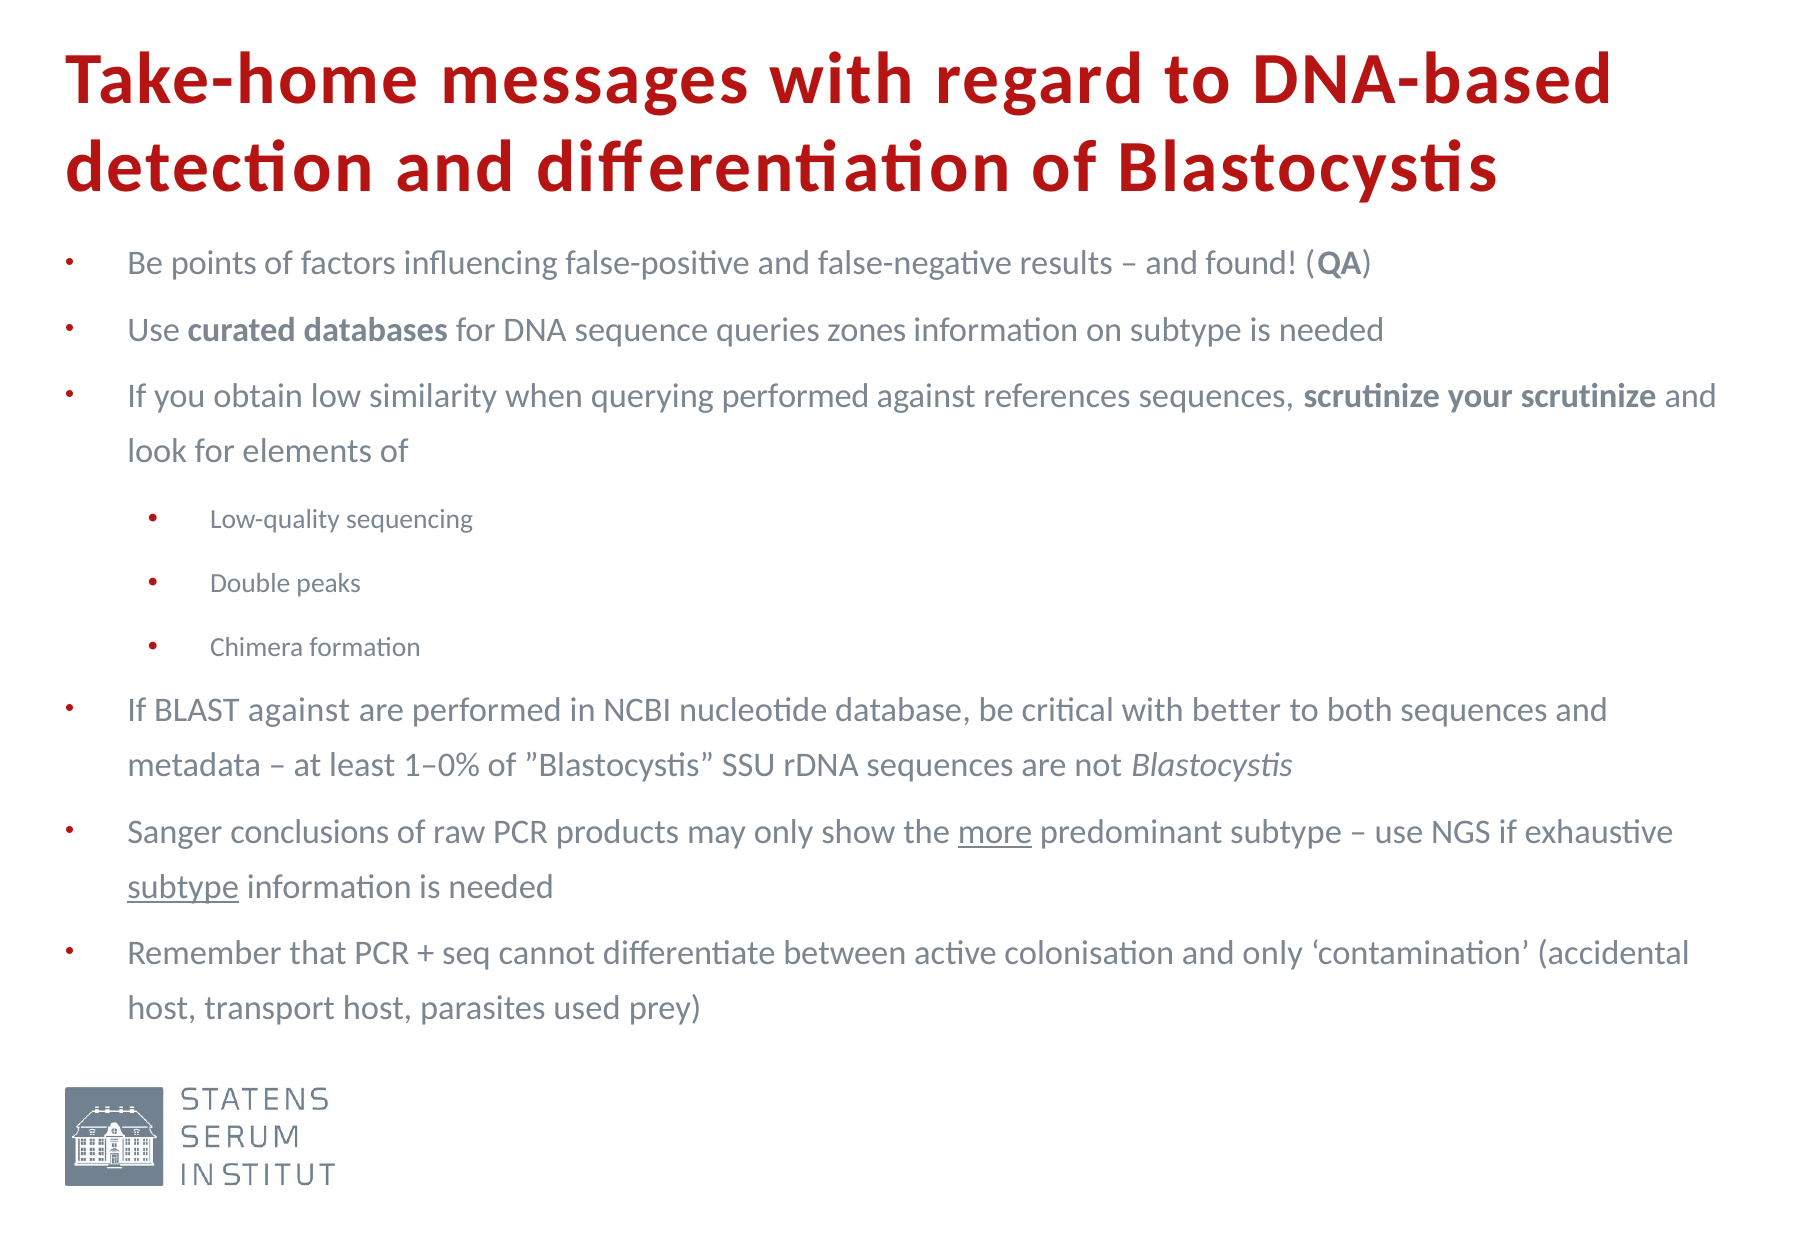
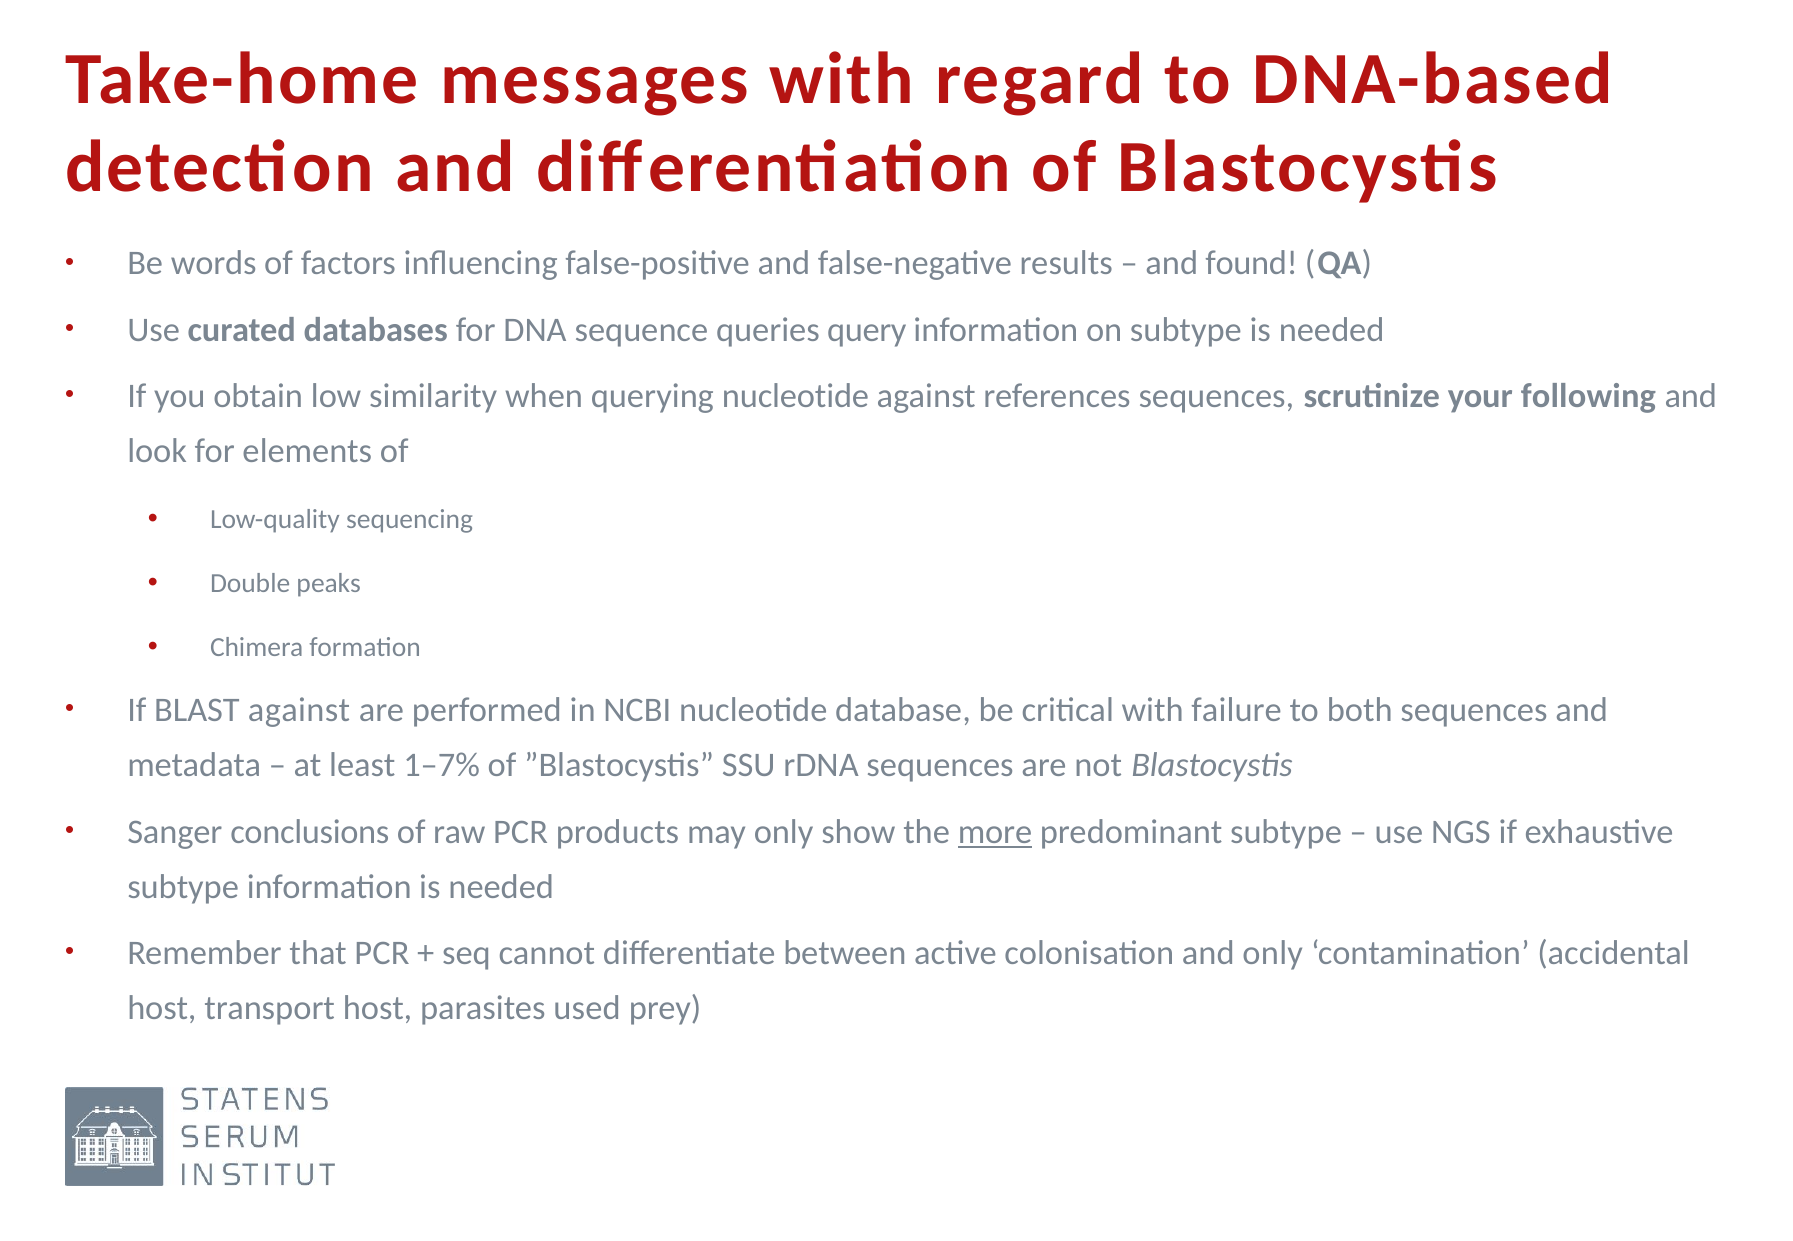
points: points -> words
zones: zones -> query
querying performed: performed -> nucleotide
your scrutinize: scrutinize -> following
better: better -> failure
1–0%: 1–0% -> 1–7%
subtype at (183, 887) underline: present -> none
